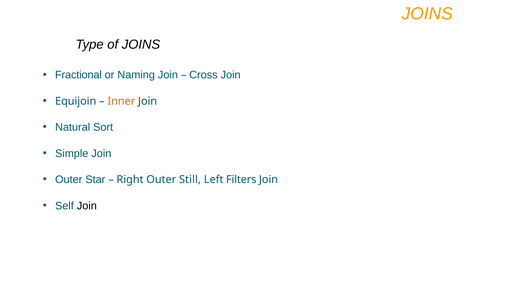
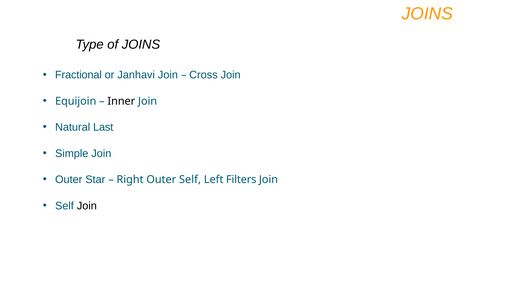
Naming: Naming -> Janhavi
Inner colour: orange -> black
Sort: Sort -> Last
Outer Still: Still -> Self
